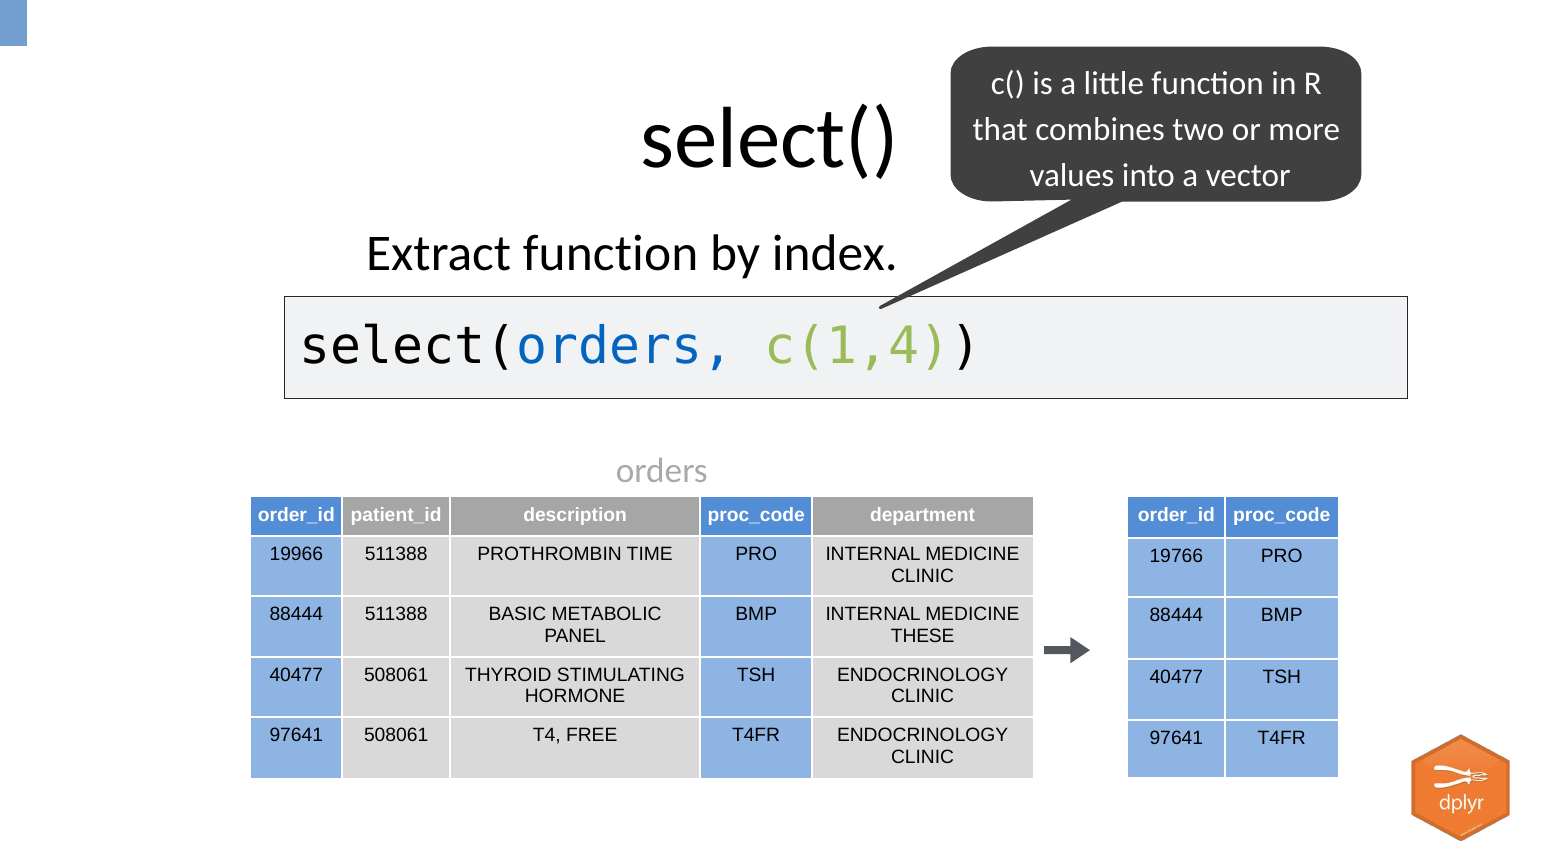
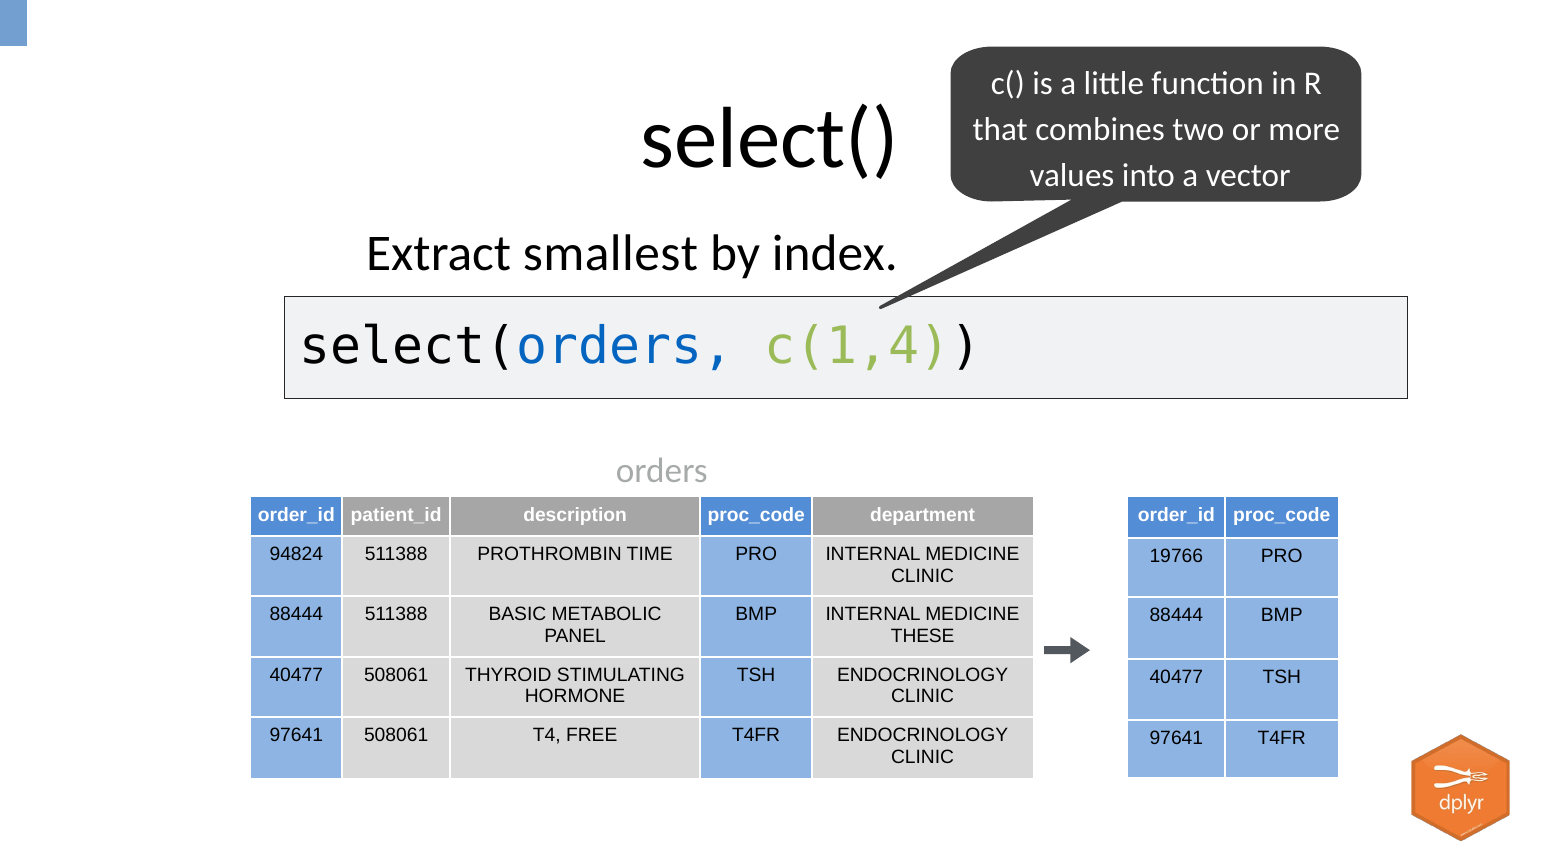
Extract function: function -> smallest
19966: 19966 -> 94824
